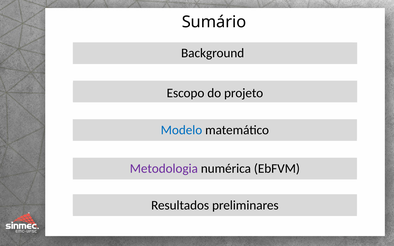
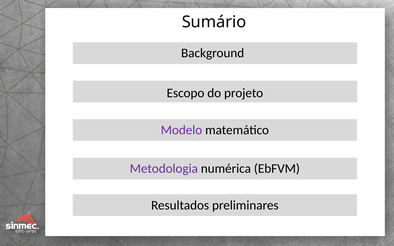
Modelo colour: blue -> purple
